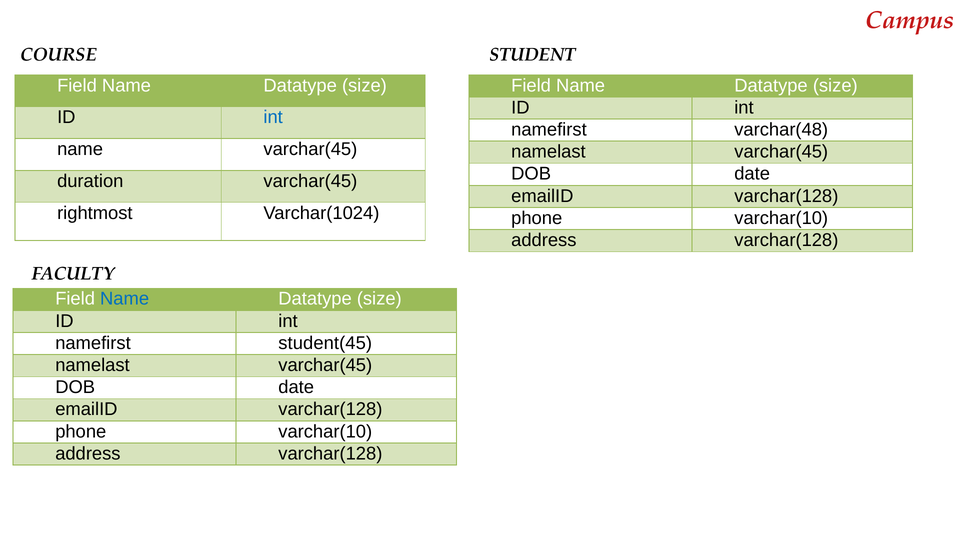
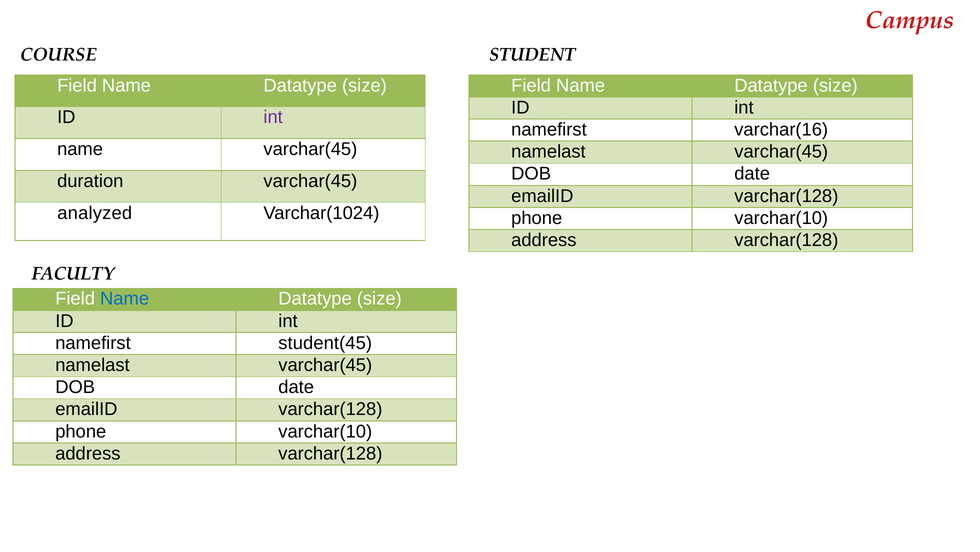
int at (273, 117) colour: blue -> purple
varchar(48: varchar(48 -> varchar(16
rightmost: rightmost -> analyzed
